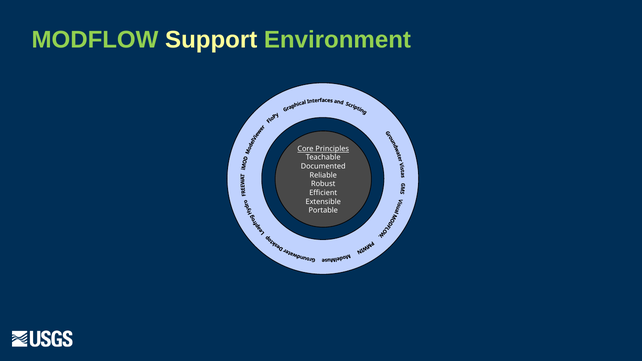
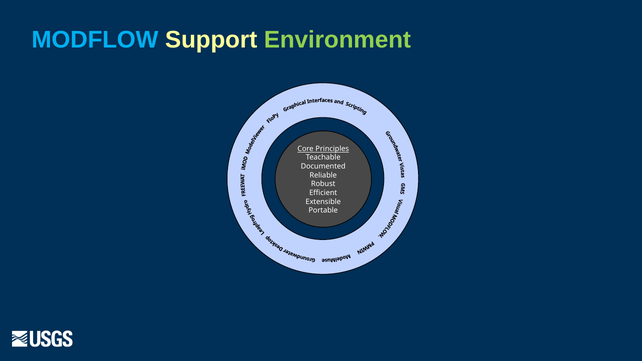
MODFLOW colour: light green -> light blue
